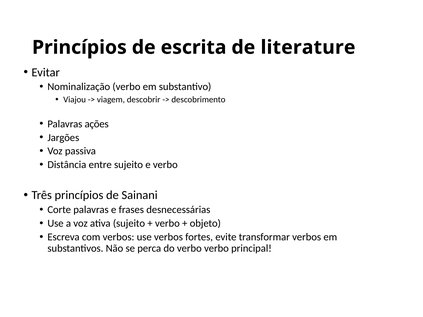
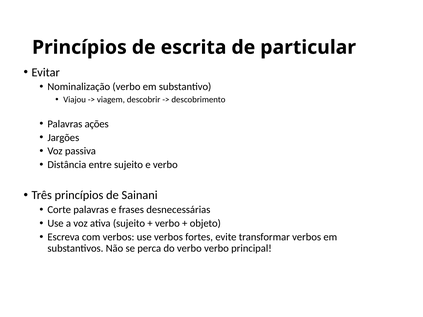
literature: literature -> particular
